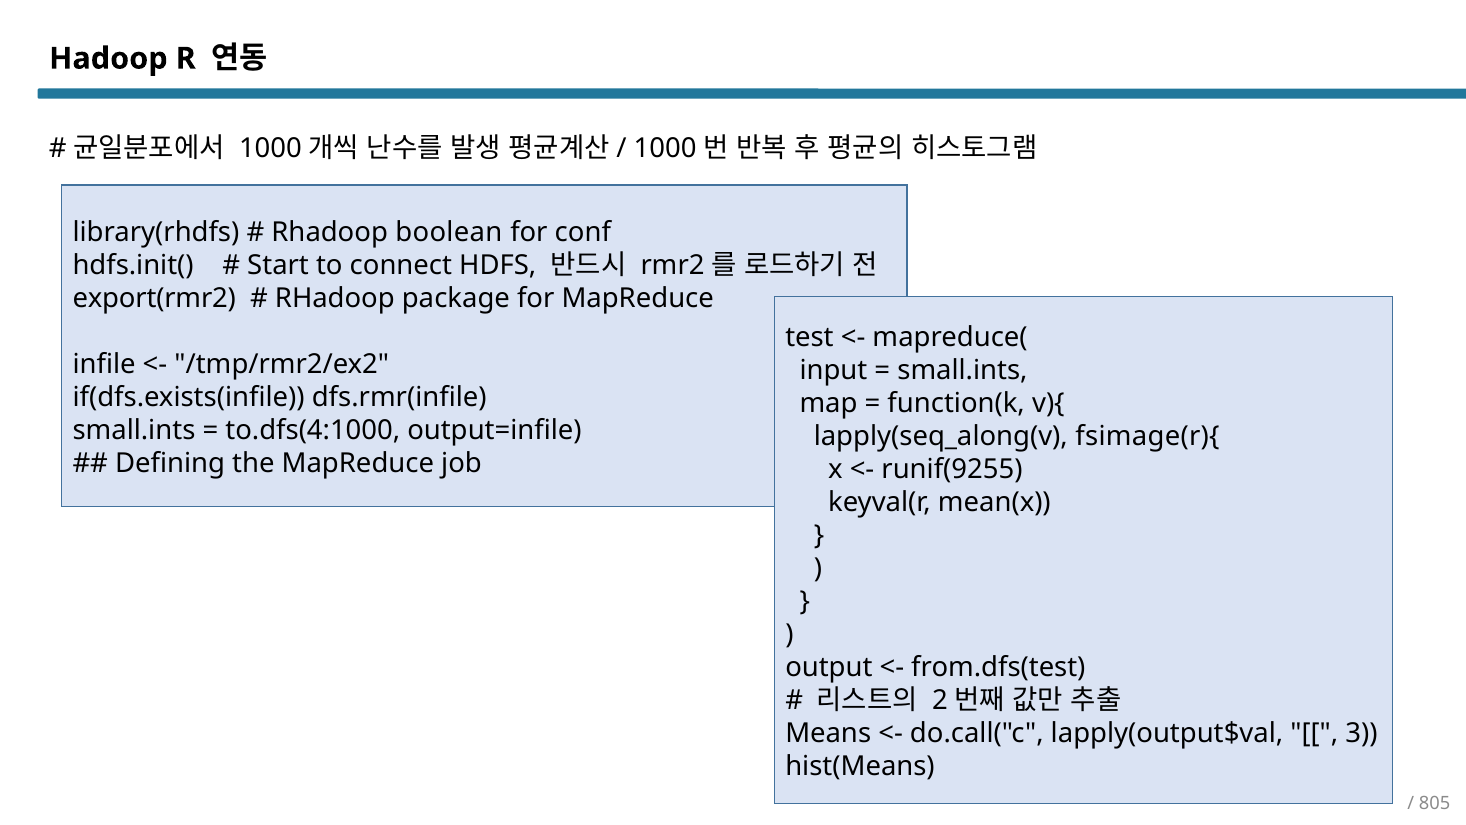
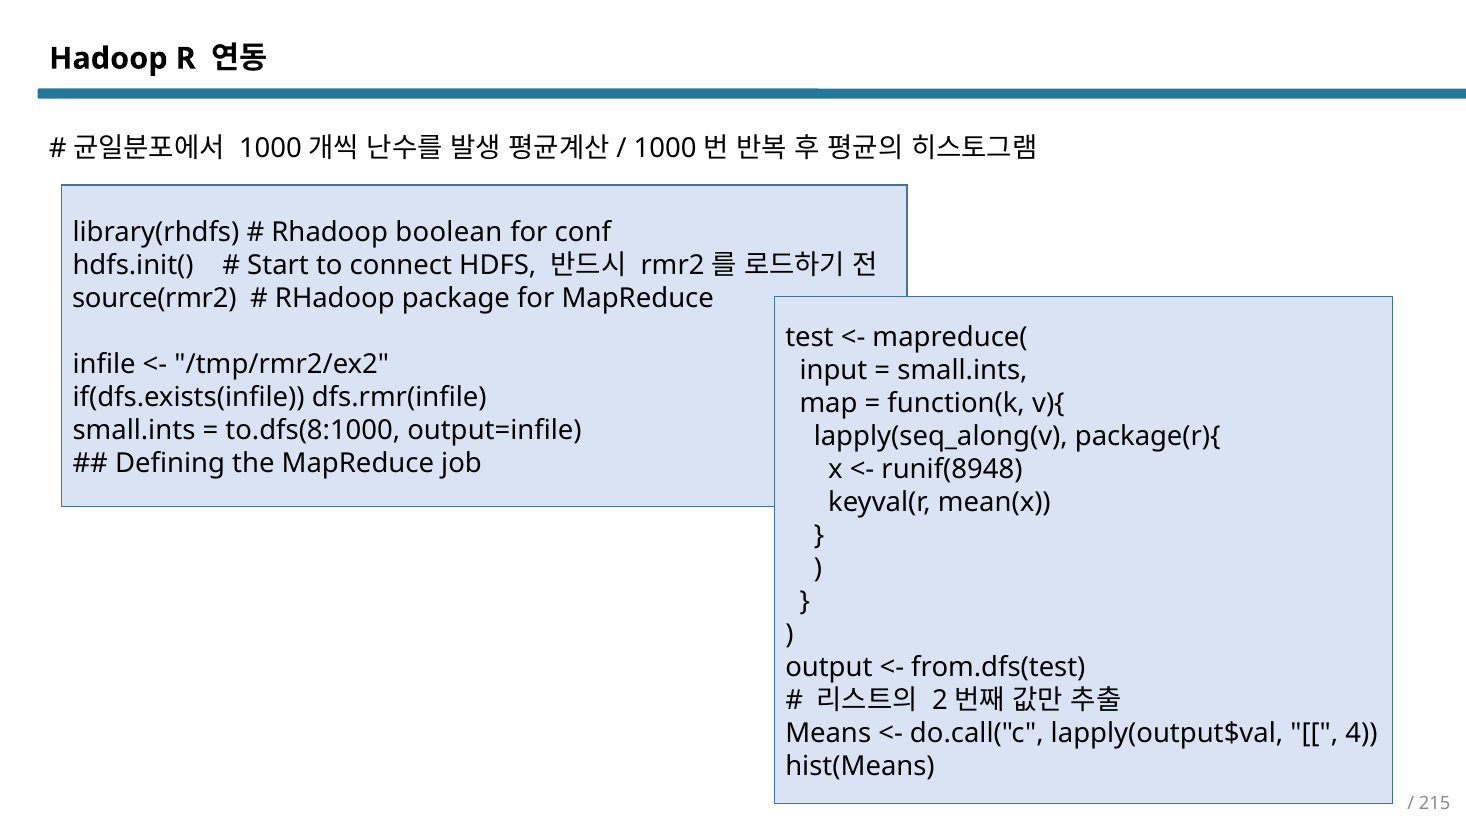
export(rmr2: export(rmr2 -> source(rmr2
to.dfs(4:1000: to.dfs(4:1000 -> to.dfs(8:1000
fsimage(r){: fsimage(r){ -> package(r){
runif(9255: runif(9255 -> runif(8948
3: 3 -> 4
805: 805 -> 215
